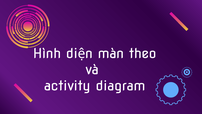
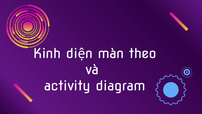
Hình: Hình -> Kinh
